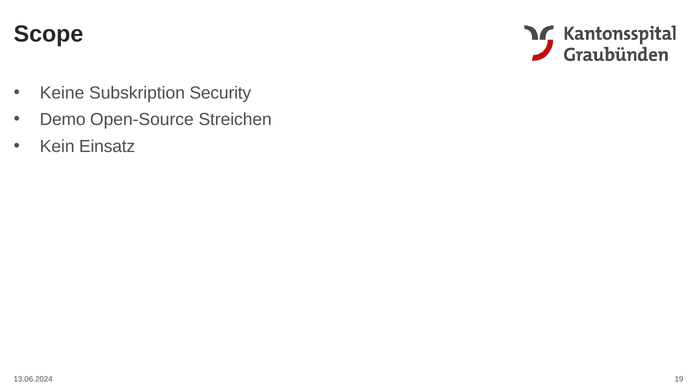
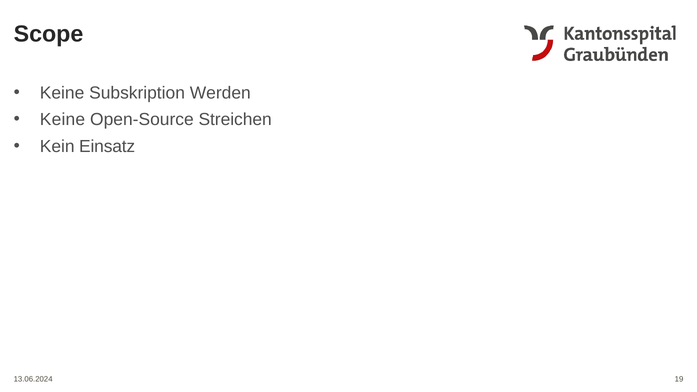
Security: Security -> Werden
Demo at (63, 120): Demo -> Keine
